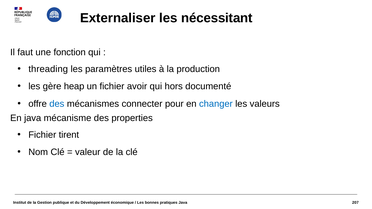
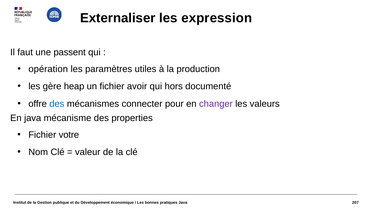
nécessitant: nécessitant -> expression
fonction: fonction -> passent
threading: threading -> opération
changer colour: blue -> purple
tirent: tirent -> votre
